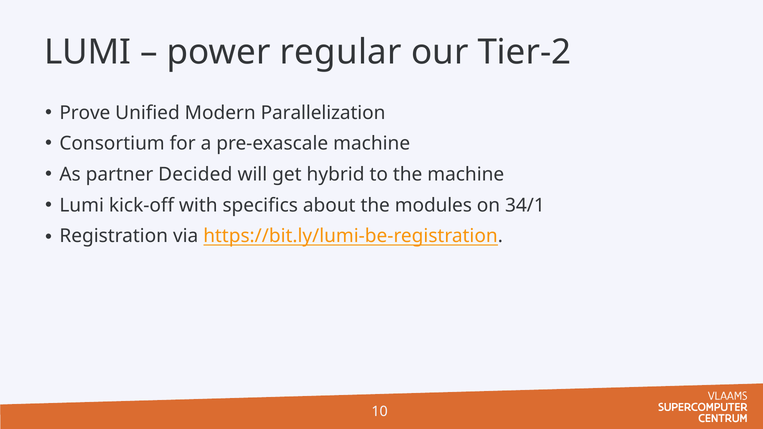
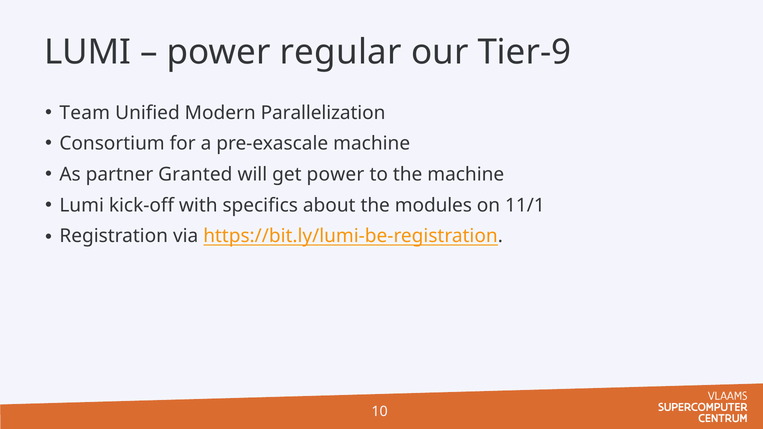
Tier-2: Tier-2 -> Tier-9
Prove: Prove -> Team
Decided: Decided -> Granted
get hybrid: hybrid -> power
34/1: 34/1 -> 11/1
